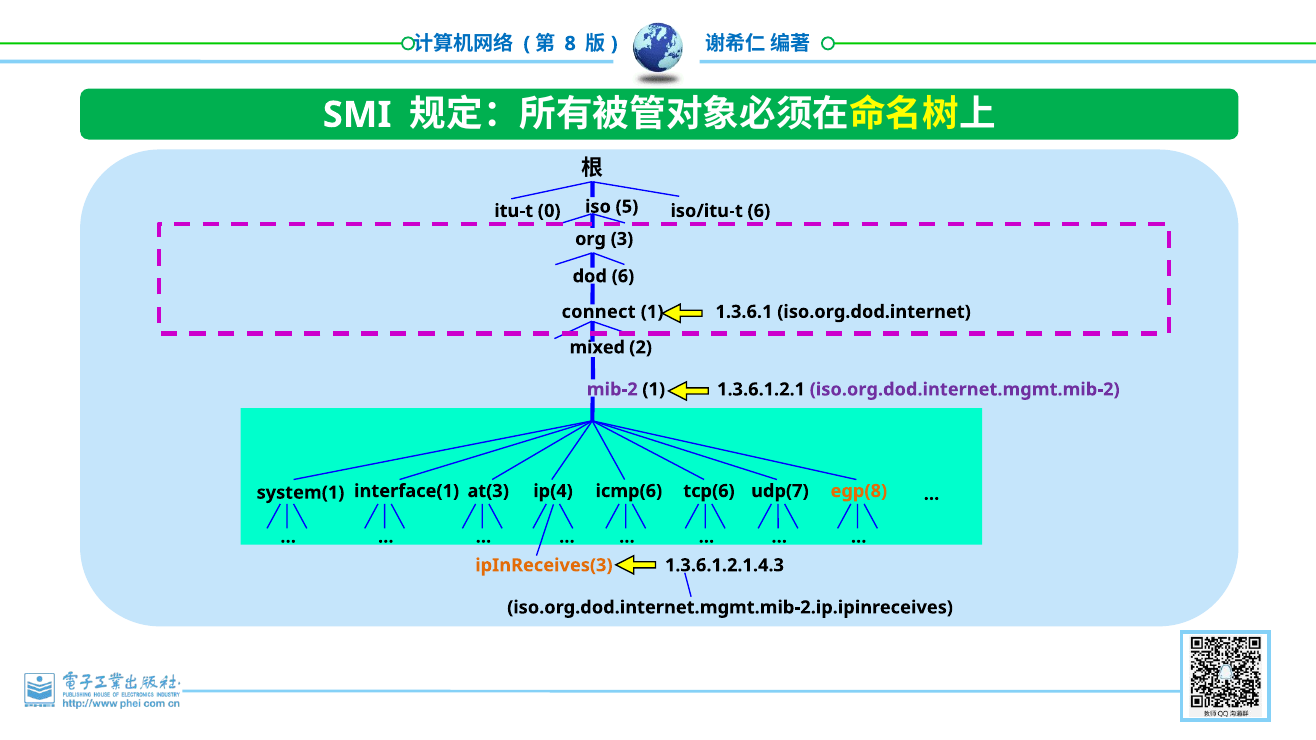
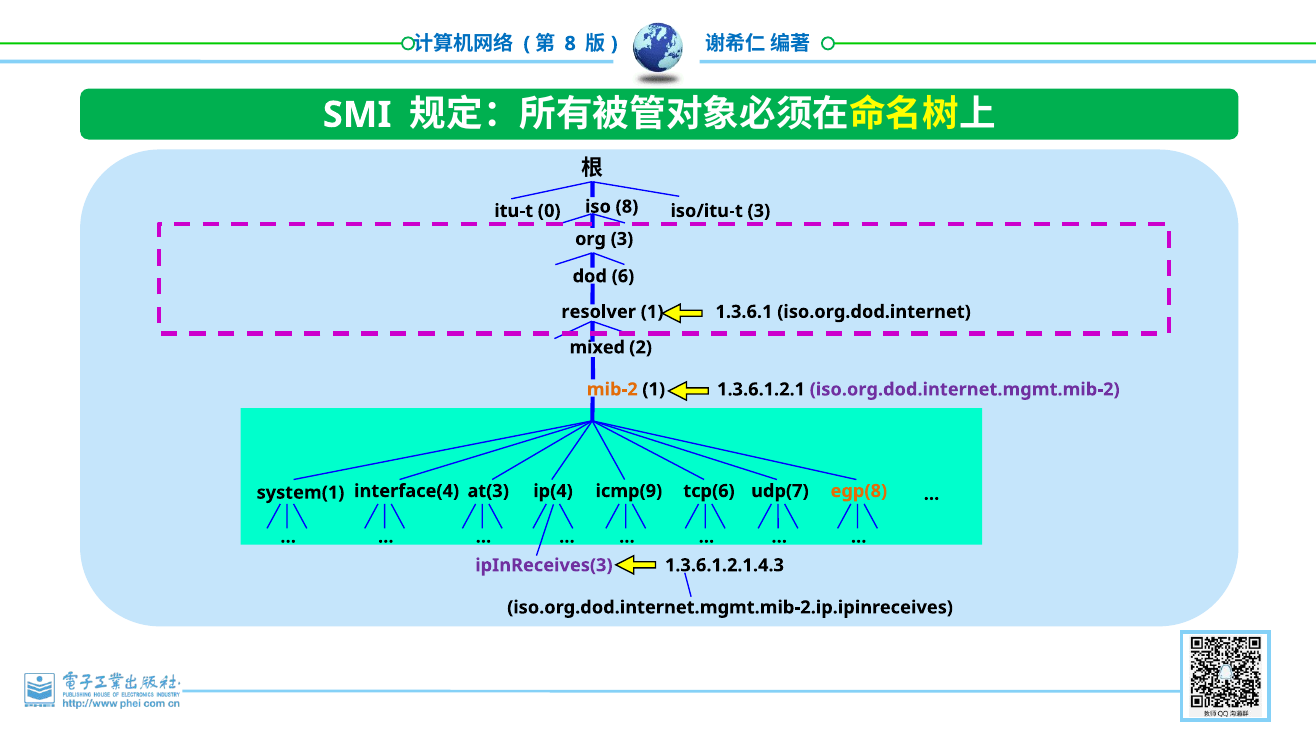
iso 5: 5 -> 8
iso/itu-t 6: 6 -> 3
connect: connect -> resolver
mib-2 colour: purple -> orange
interface(1: interface(1 -> interface(4
icmp(6: icmp(6 -> icmp(9
ipInReceives(3 colour: orange -> purple
